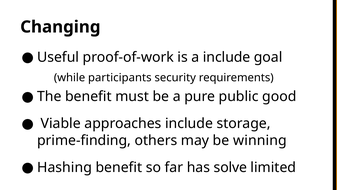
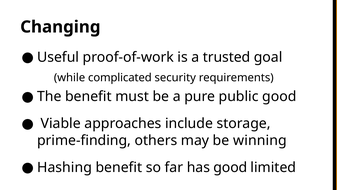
a include: include -> trusted
participants: participants -> complicated
has solve: solve -> good
